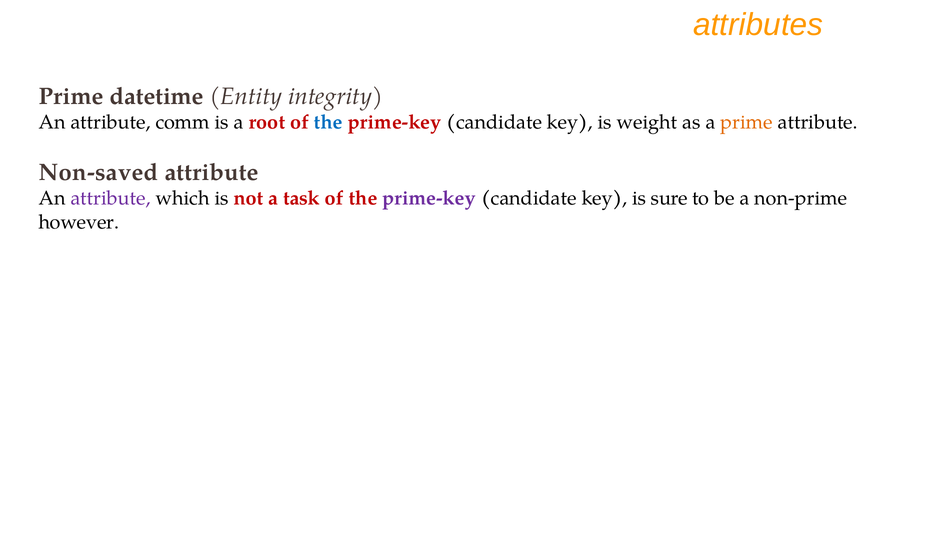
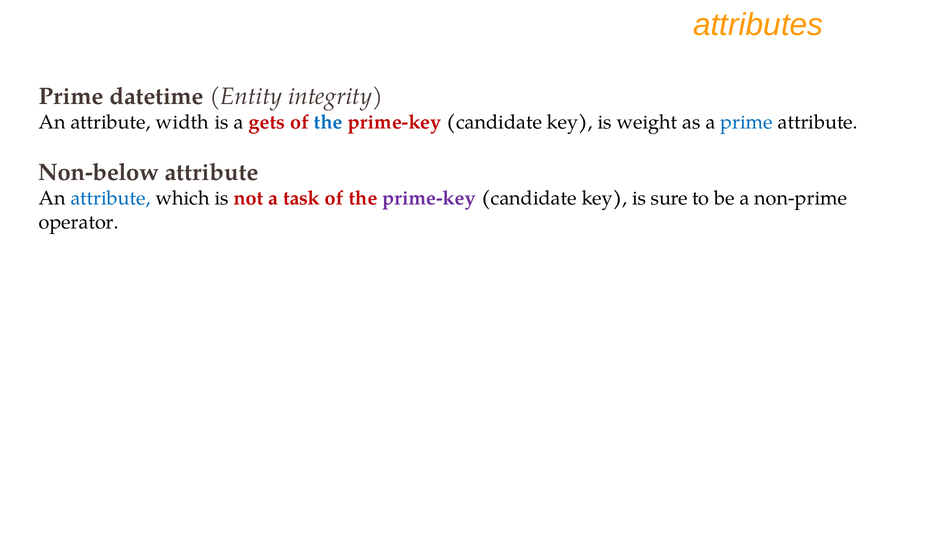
comm: comm -> width
root: root -> gets
prime at (747, 122) colour: orange -> blue
Non-saved: Non-saved -> Non-below
attribute at (111, 198) colour: purple -> blue
however: however -> operator
